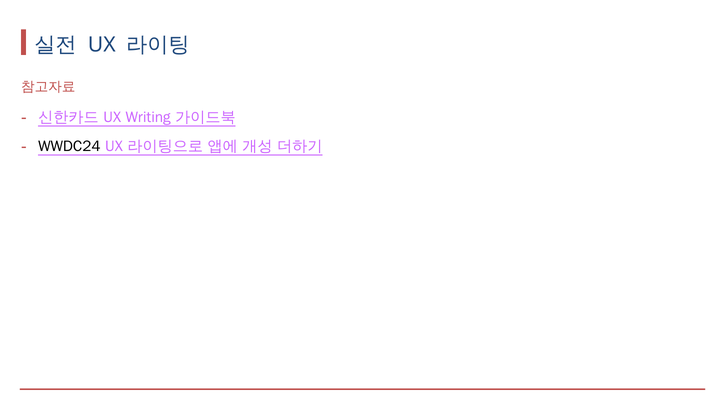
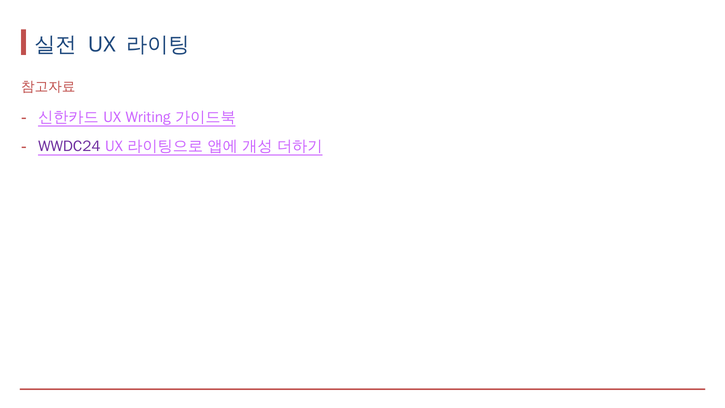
WWDC24 colour: black -> purple
